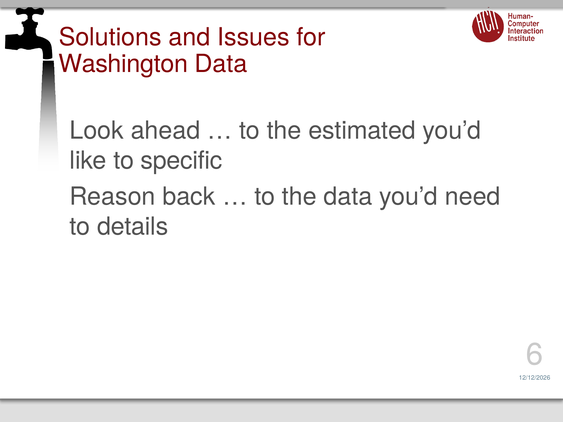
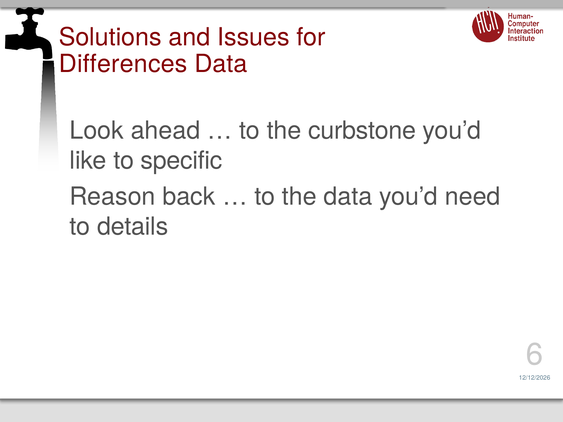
Washington: Washington -> Differences
estimated: estimated -> curbstone
